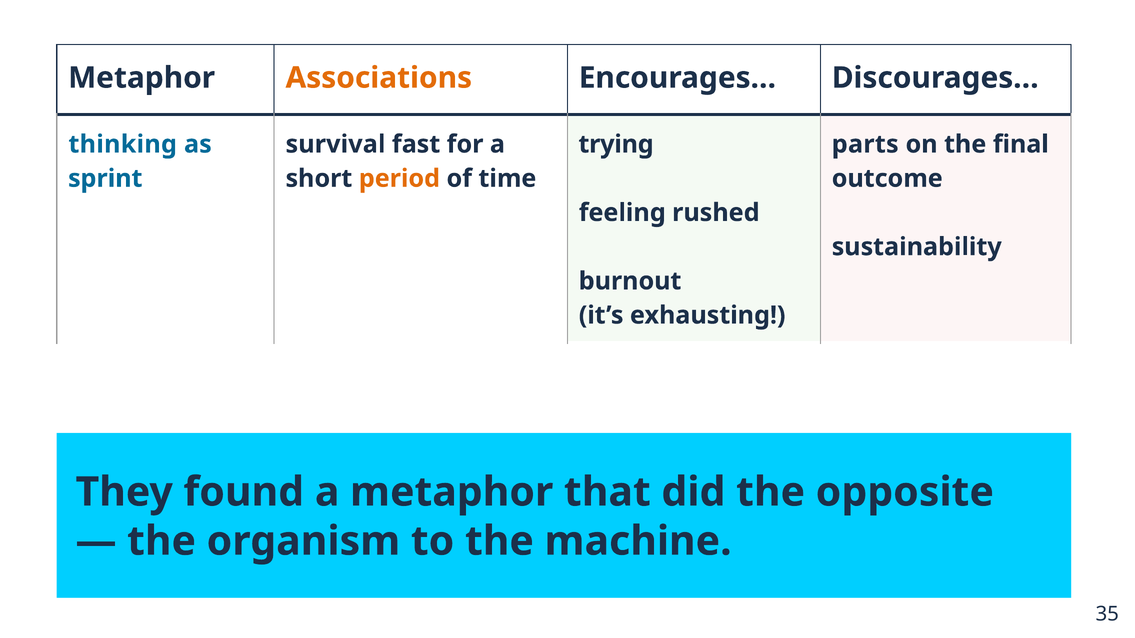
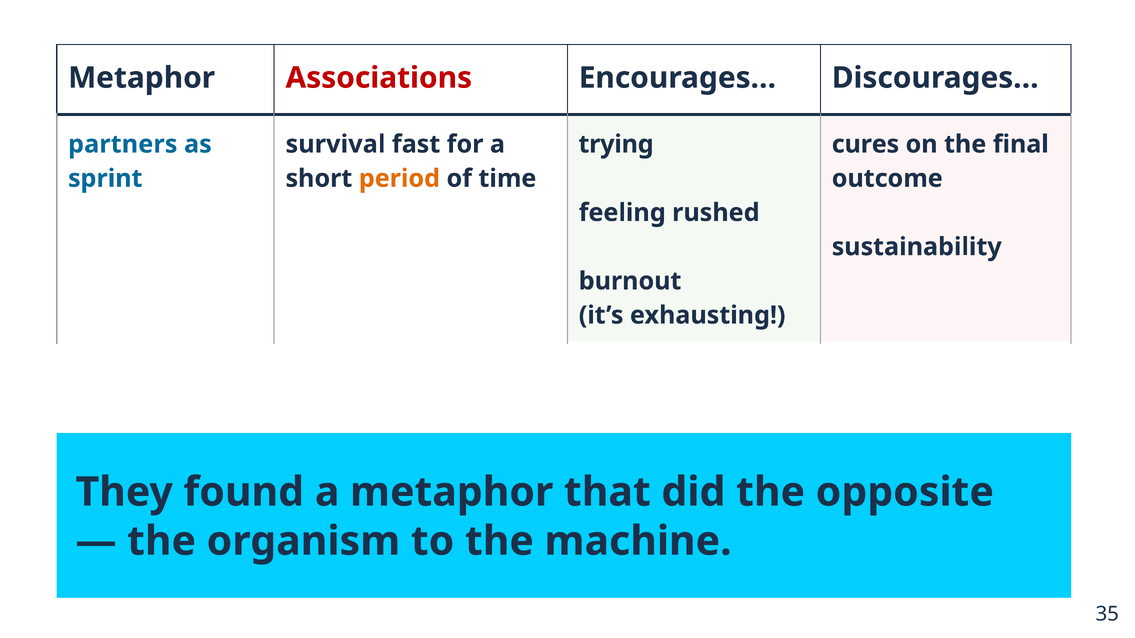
Associations colour: orange -> red
thinking: thinking -> partners
parts: parts -> cures
